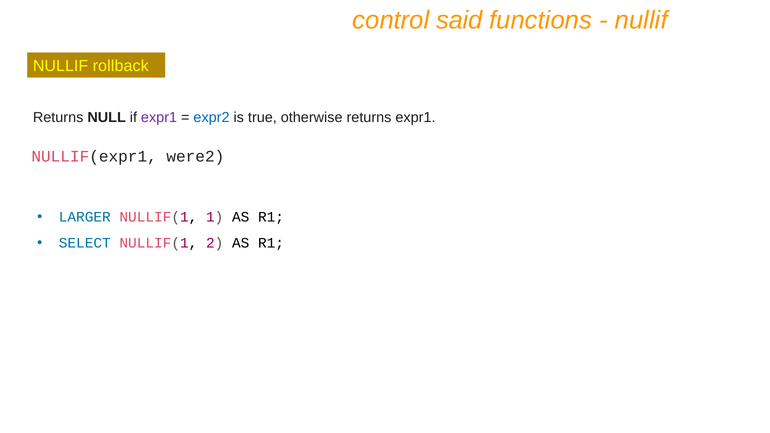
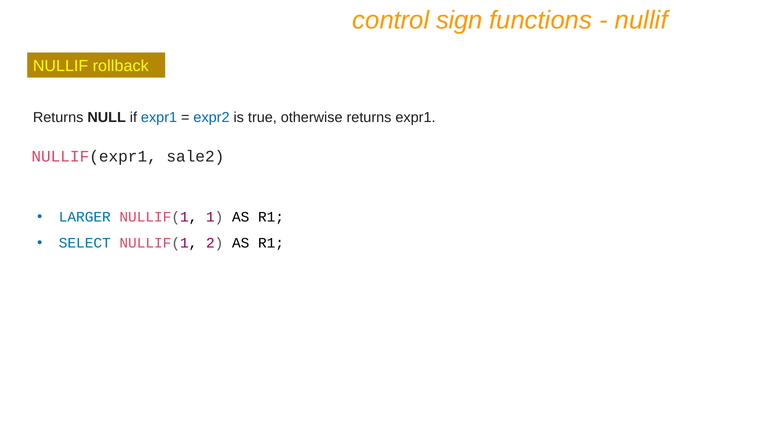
said: said -> sign
expr1 at (159, 117) colour: purple -> blue
were2: were2 -> sale2
